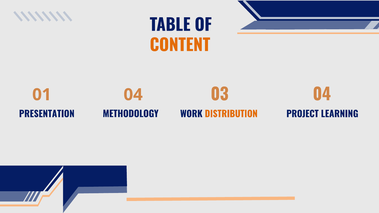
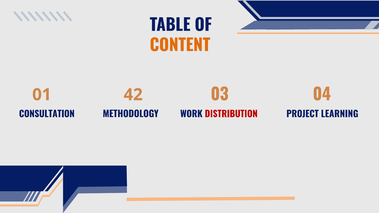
01 04: 04 -> 42
PRESENTATION: PRESENTATION -> CONSULTATION
DISTRIBUTION colour: orange -> red
